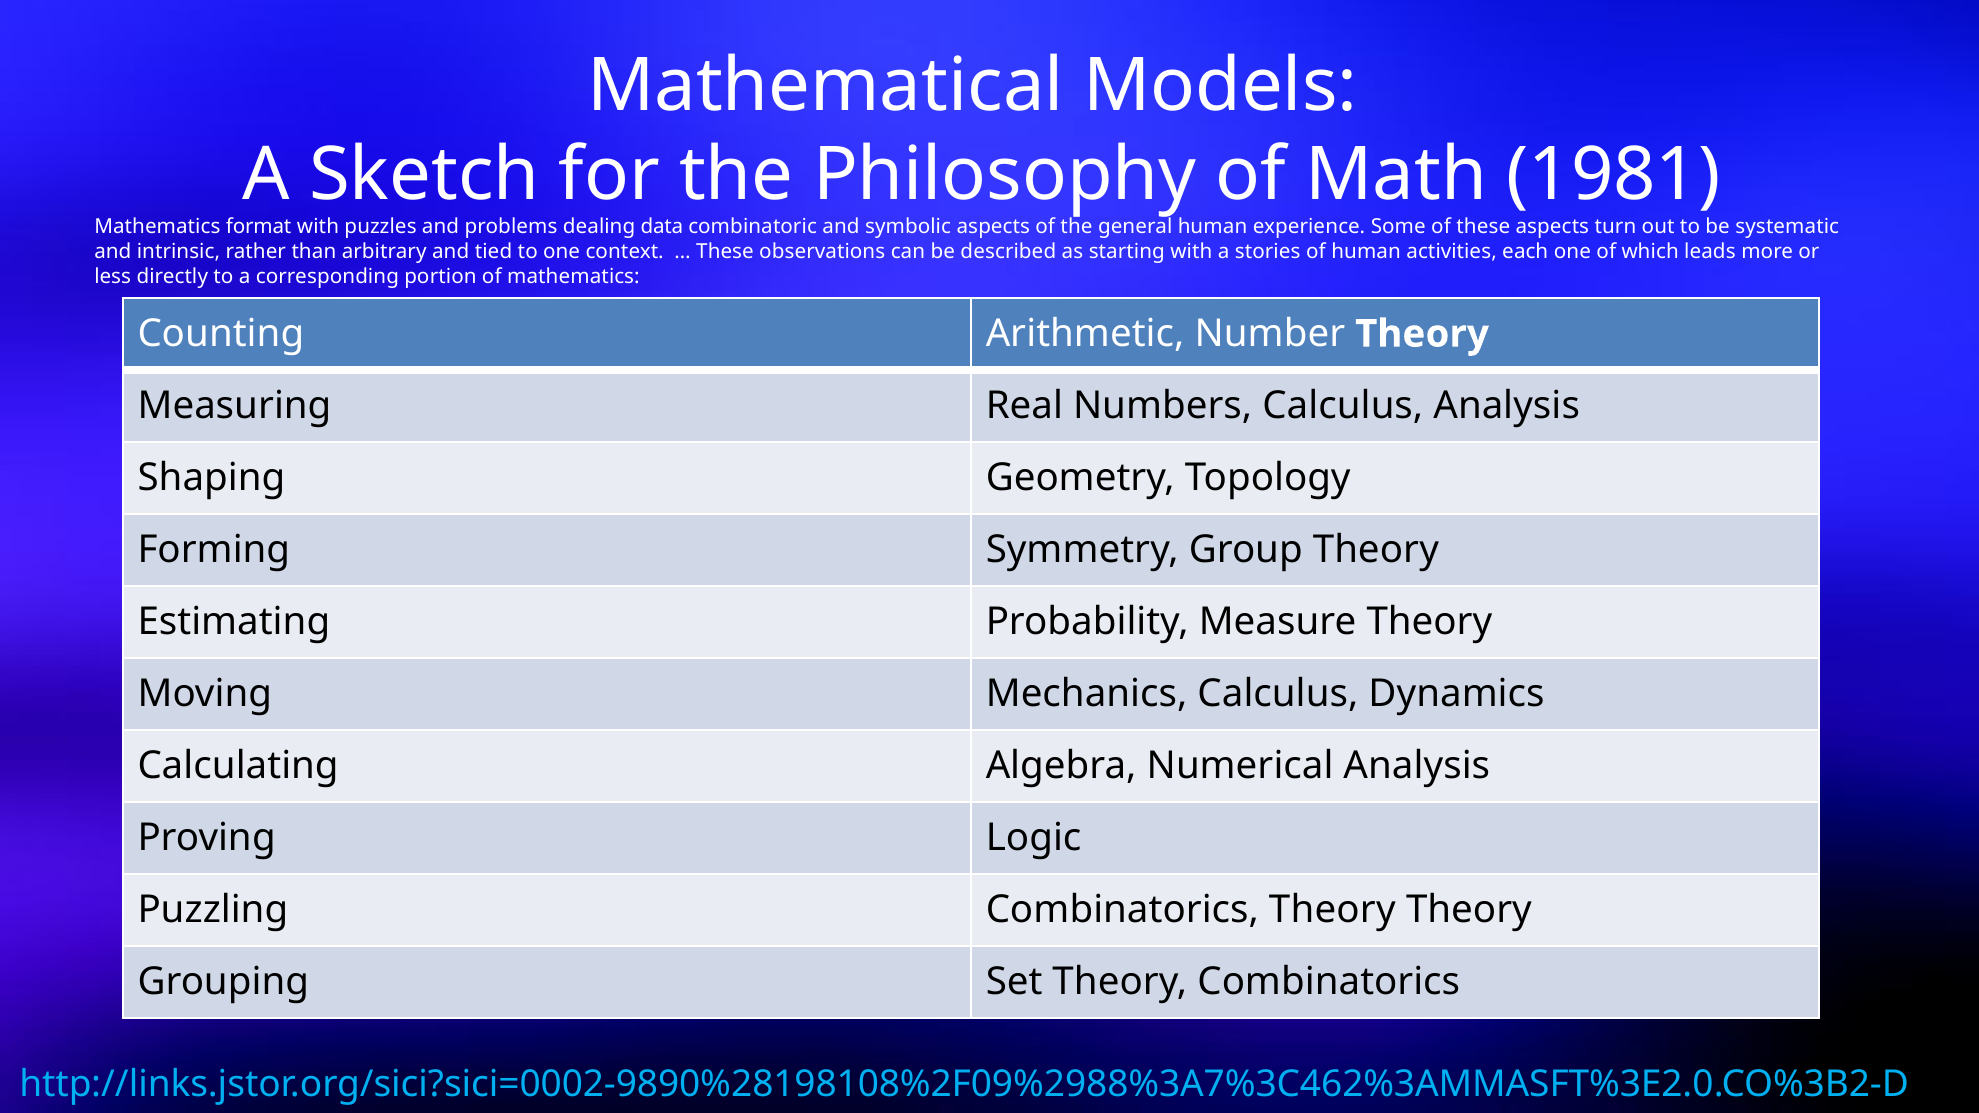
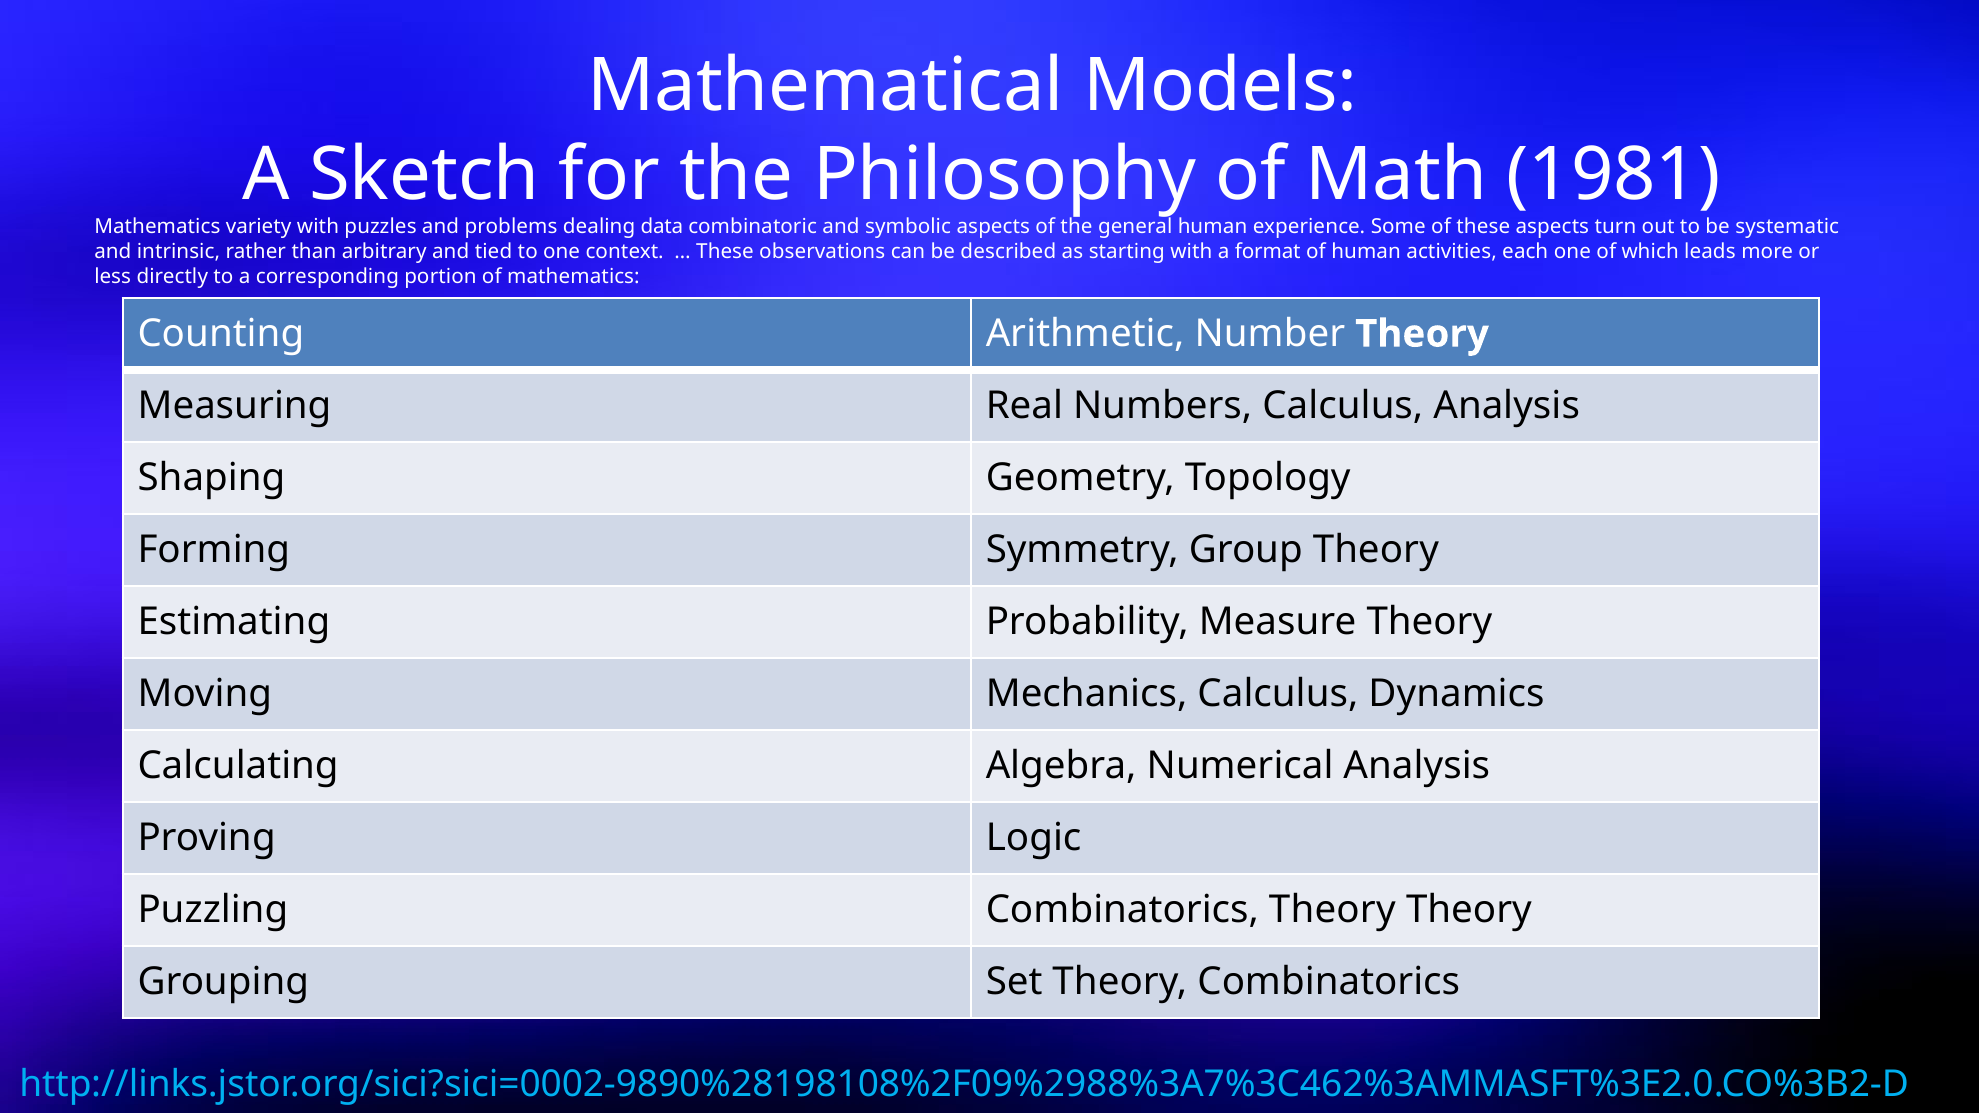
format: format -> variety
stories: stories -> format
